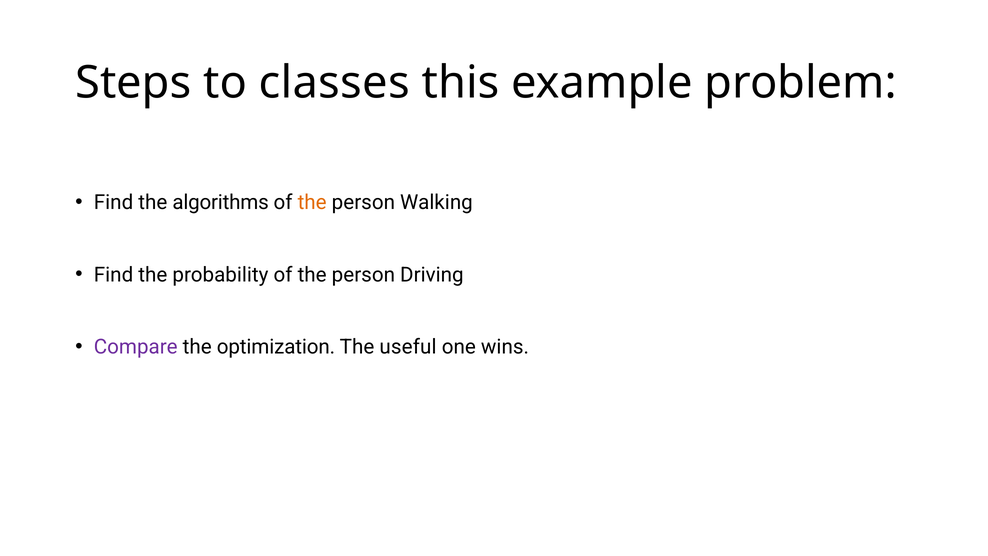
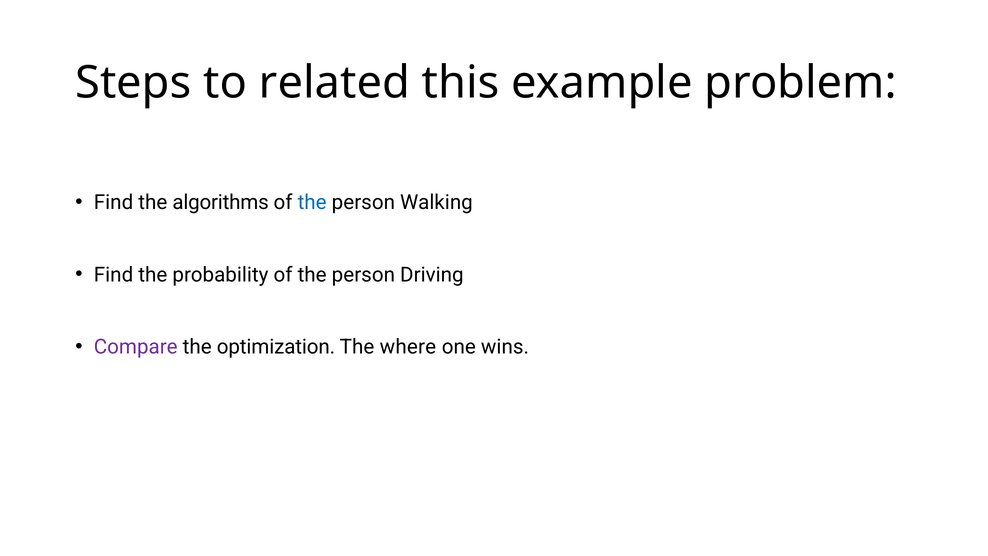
classes: classes -> related
the at (312, 203) colour: orange -> blue
useful: useful -> where
